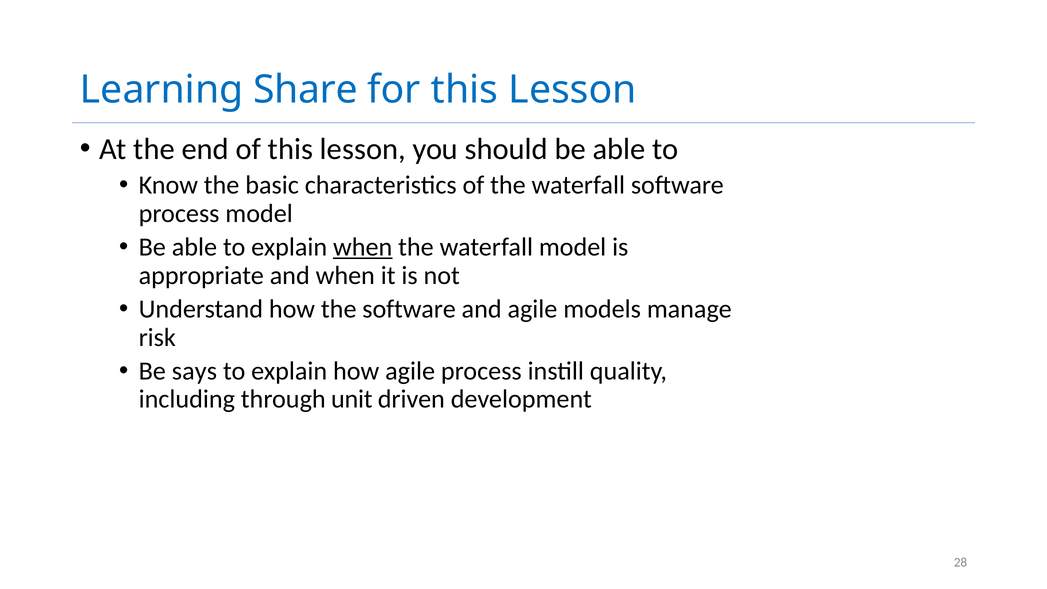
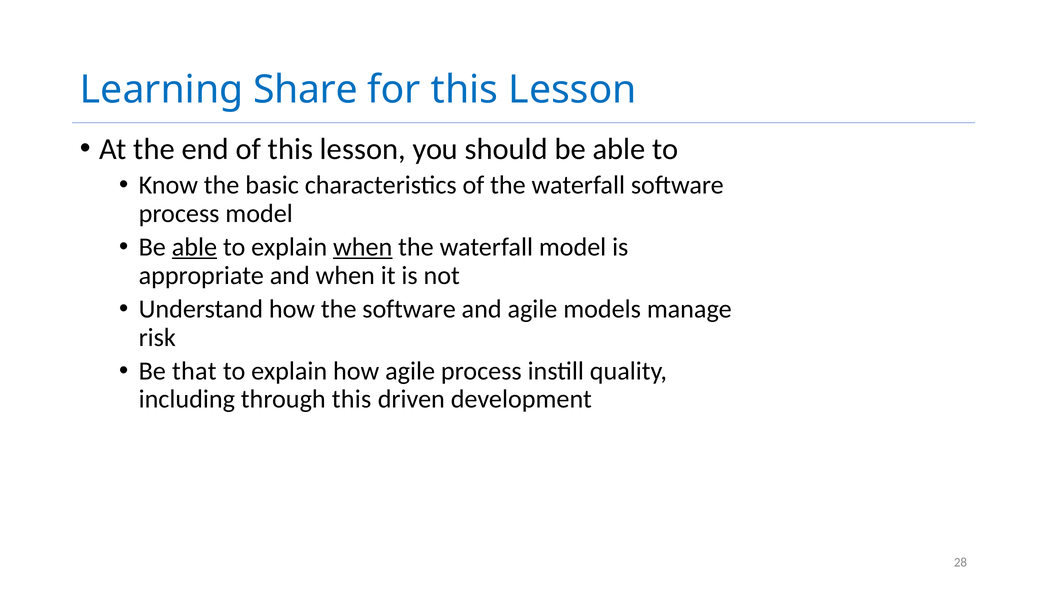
able at (194, 247) underline: none -> present
says: says -> that
through unit: unit -> this
